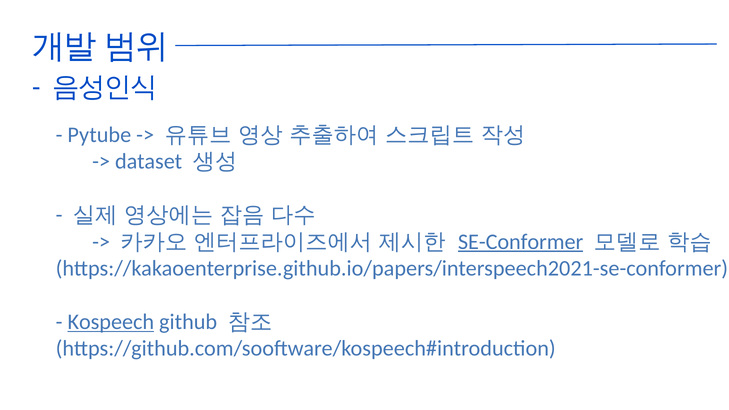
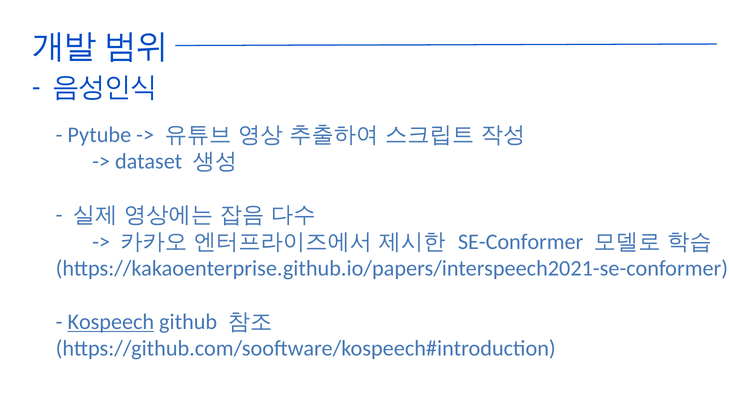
SE-Conformer underline: present -> none
